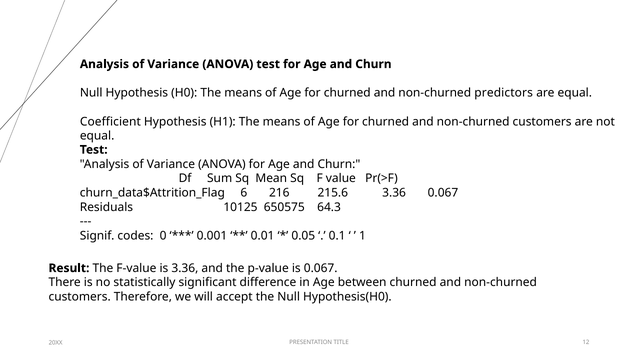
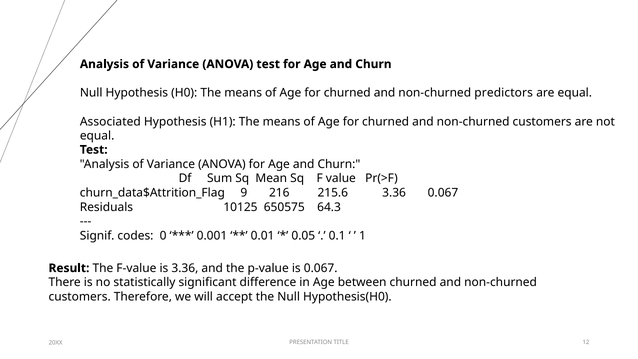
Coefficient: Coefficient -> Associated
6: 6 -> 9
